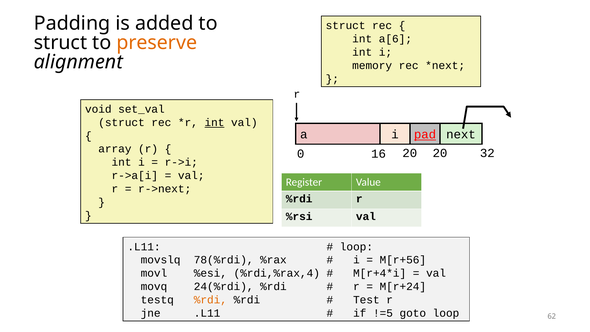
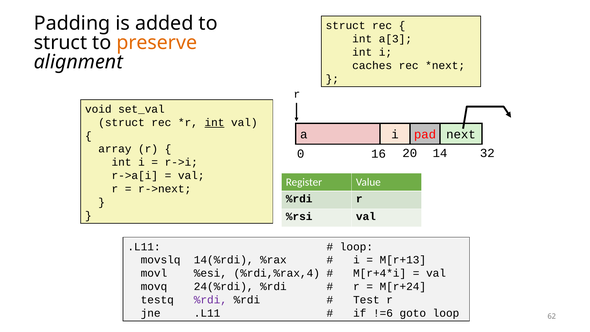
a[6: a[6 -> a[3
memory: memory -> caches
pad underline: present -> none
16 20: 20 -> 14
78(%rdi: 78(%rdi -> 14(%rdi
M[r+56: M[r+56 -> M[r+13
%rdi at (210, 300) colour: orange -> purple
!=5: !=5 -> !=6
